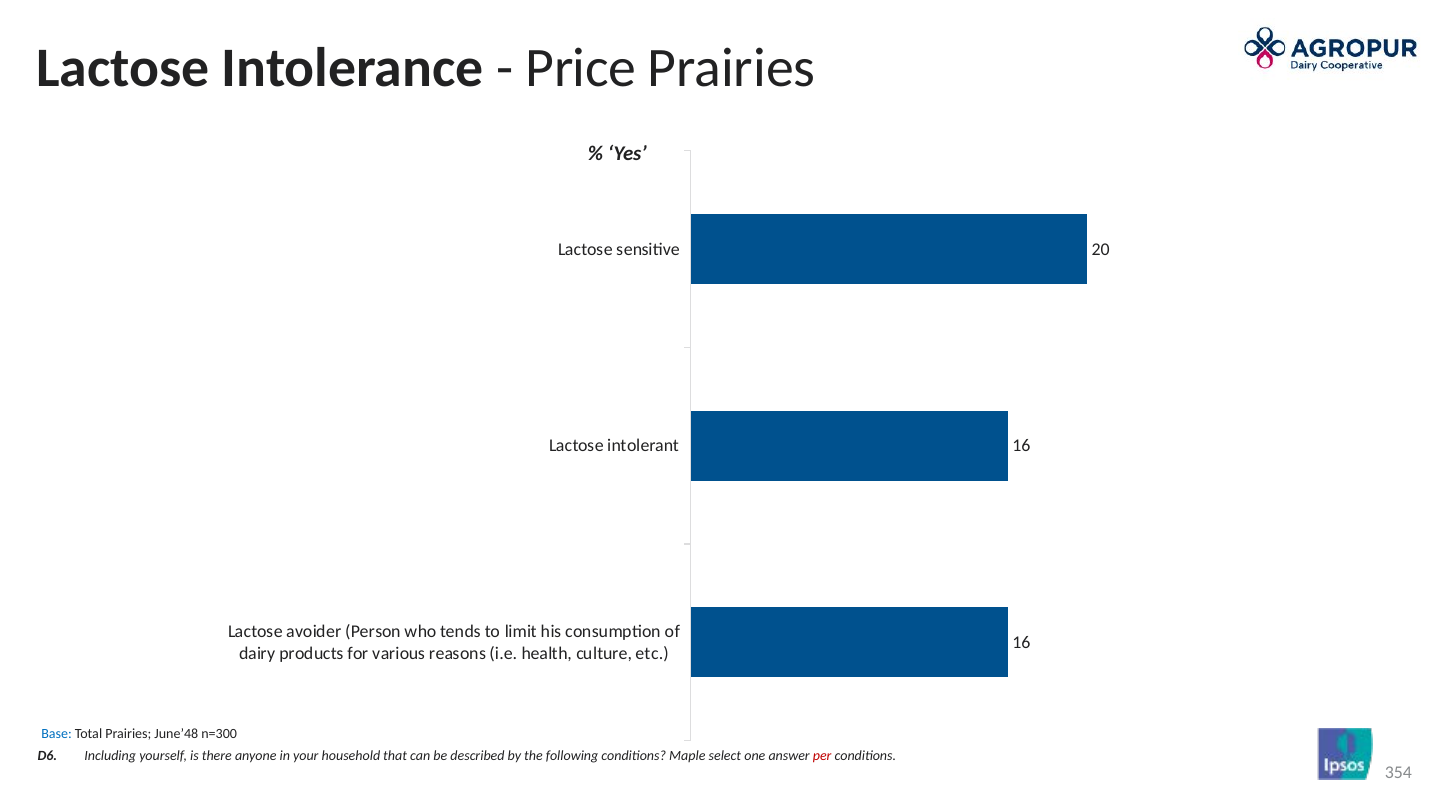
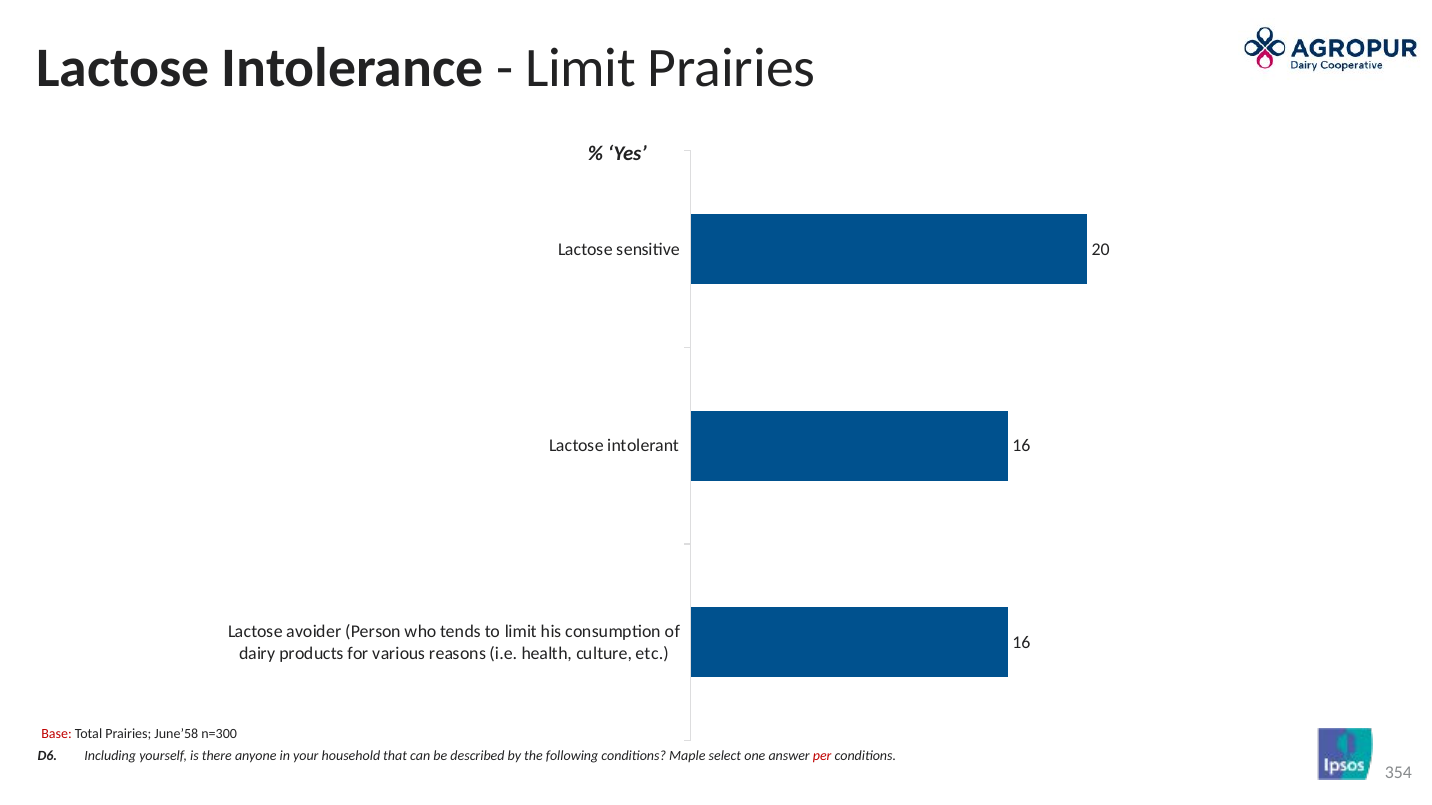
Price at (581, 69): Price -> Limit
Base colour: blue -> red
June’48: June’48 -> June’58
